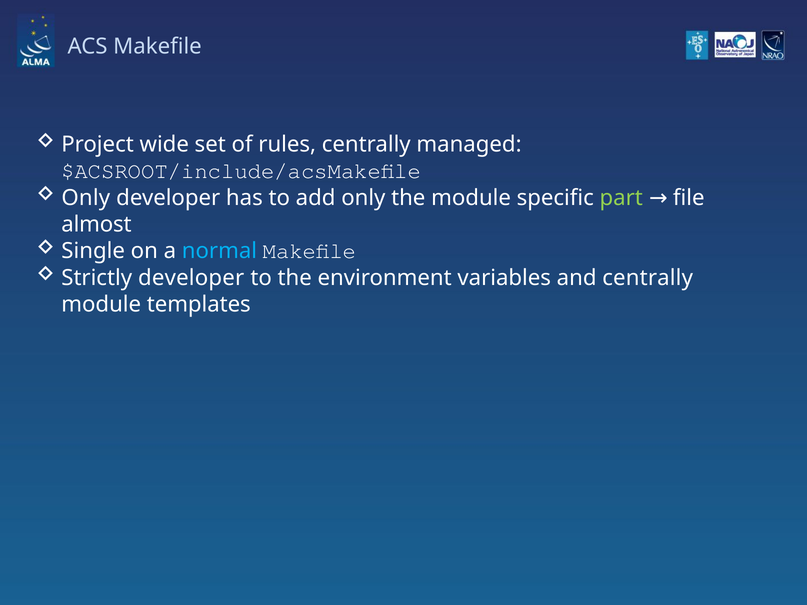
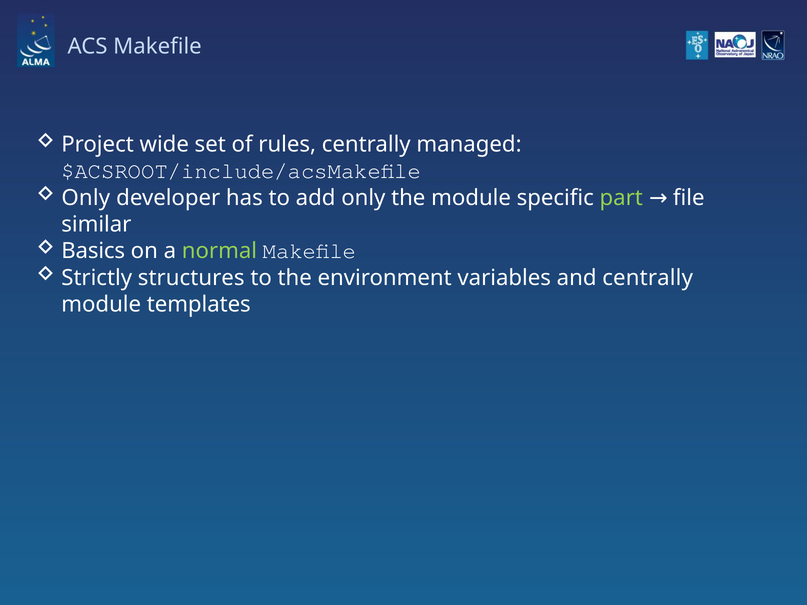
almost: almost -> similar
Single: Single -> Basics
normal colour: light blue -> light green
Strictly developer: developer -> structures
